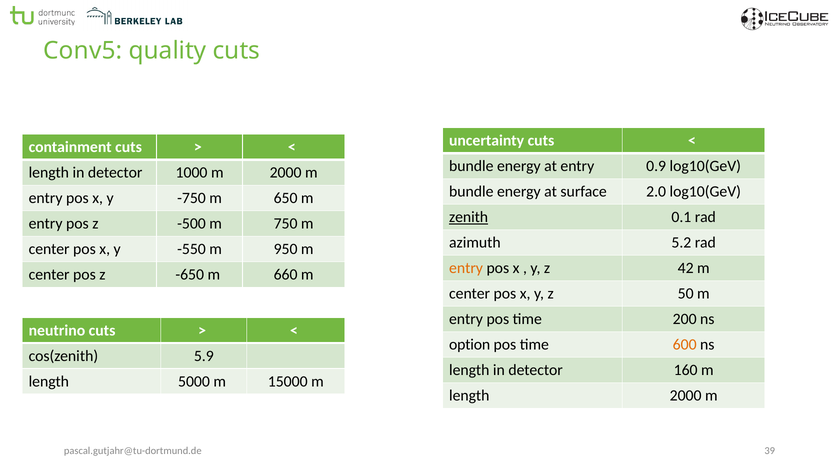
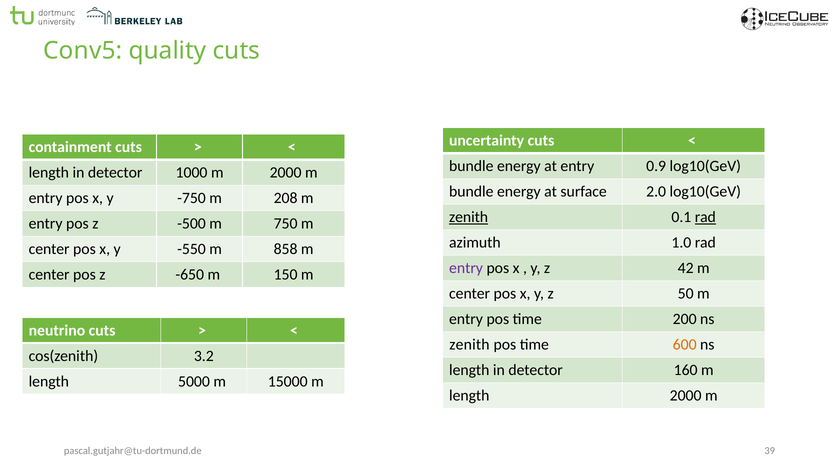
650: 650 -> 208
rad at (705, 217) underline: none -> present
5.2: 5.2 -> 1.0
950: 950 -> 858
entry at (466, 268) colour: orange -> purple
660: 660 -> 150
option at (470, 345): option -> zenith
5.9: 5.9 -> 3.2
